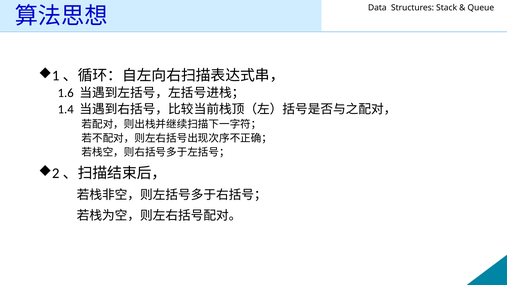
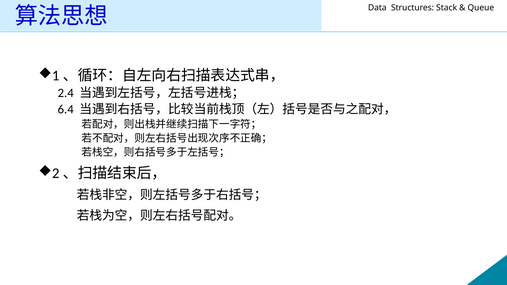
1.6: 1.6 -> 2.4
1.4: 1.4 -> 6.4
